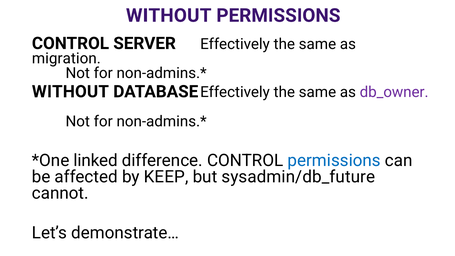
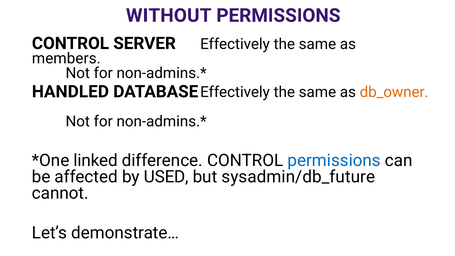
migration: migration -> members
WITHOUT at (70, 92): WITHOUT -> HANDLED
db_owner colour: purple -> orange
KEEP: KEEP -> USED
